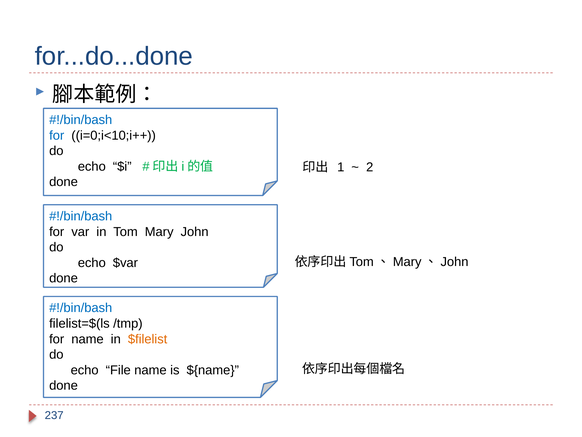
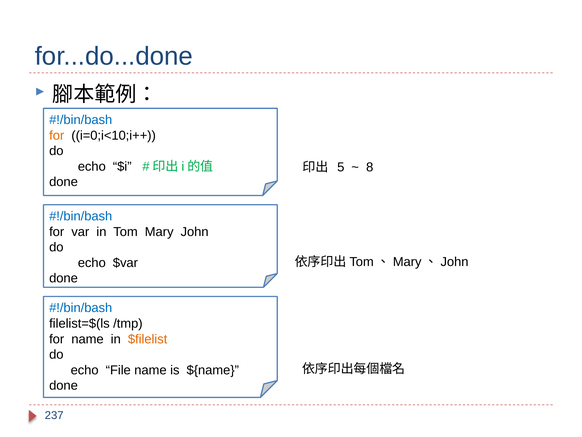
for at (57, 135) colour: blue -> orange
1: 1 -> 5
2: 2 -> 8
